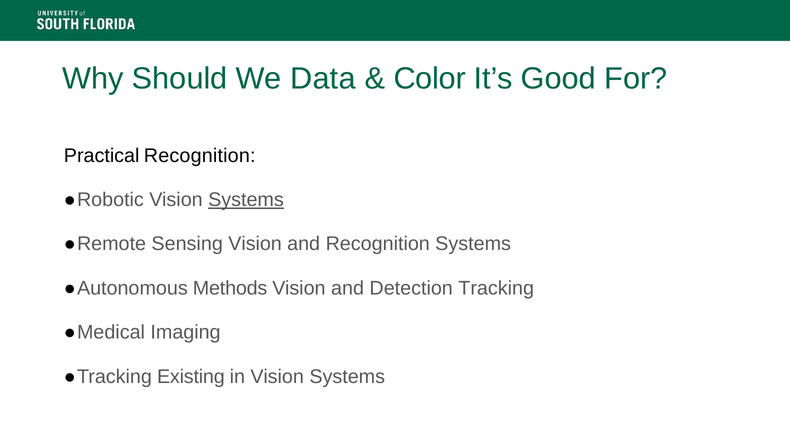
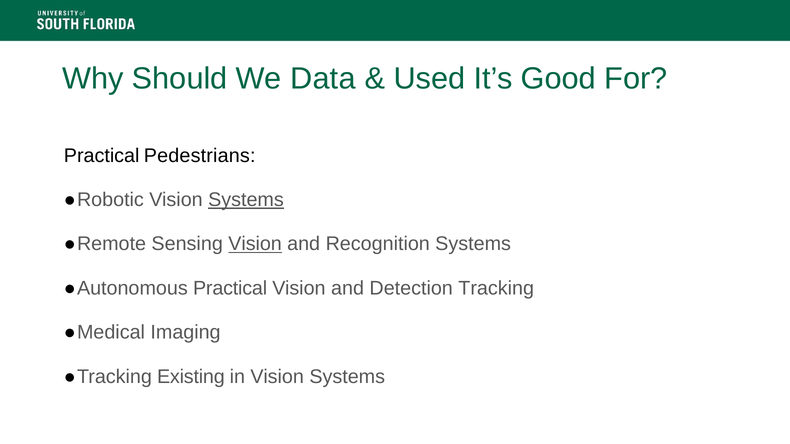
Color: Color -> Used
Practical Recognition: Recognition -> Pedestrians
Vision at (255, 244) underline: none -> present
Methods at (230, 288): Methods -> Practical
